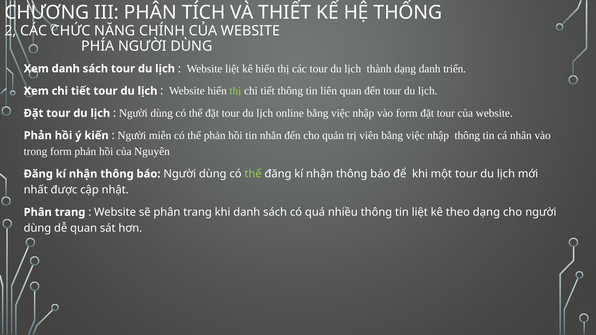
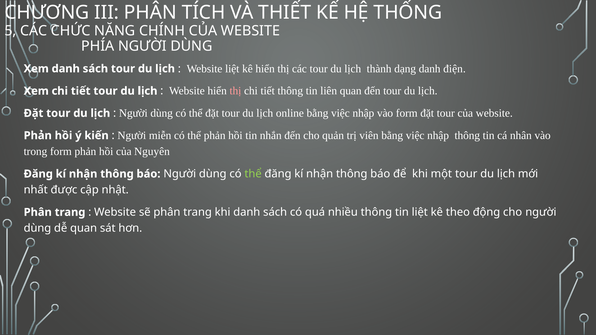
2: 2 -> 5
triển: triển -> điện
thị at (235, 91) colour: light green -> pink
theo dạng: dạng -> động
